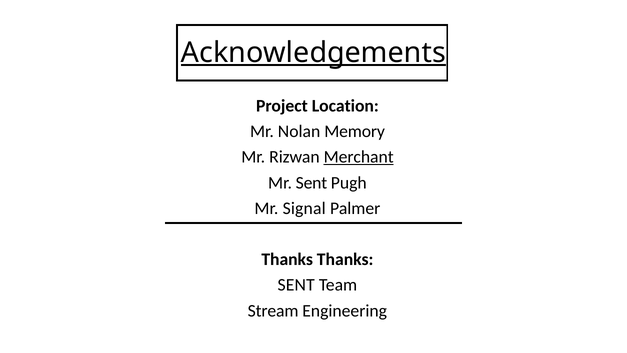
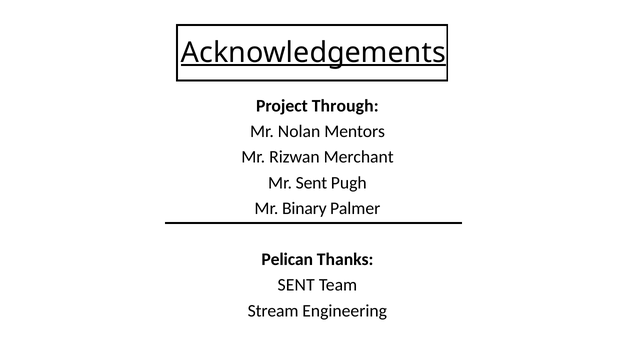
Location: Location -> Through
Memory: Memory -> Mentors
Merchant underline: present -> none
Signal: Signal -> Binary
Thanks at (287, 259): Thanks -> Pelican
